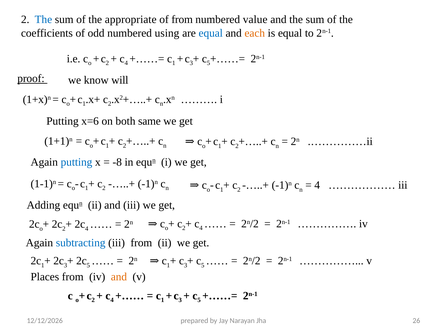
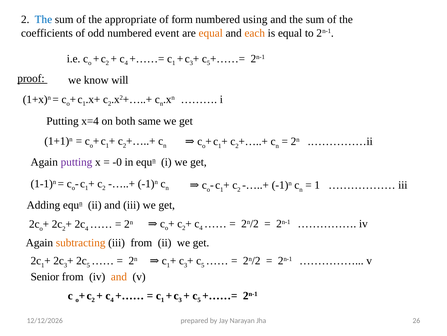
of from: from -> form
value: value -> using
using: using -> event
equal at (211, 33) colour: blue -> orange
x=6: x=6 -> x=4
putting at (76, 162) colour: blue -> purple
-8: -8 -> -0
4 at (317, 185): 4 -> 1
subtracting colour: blue -> orange
Places: Places -> Senior
